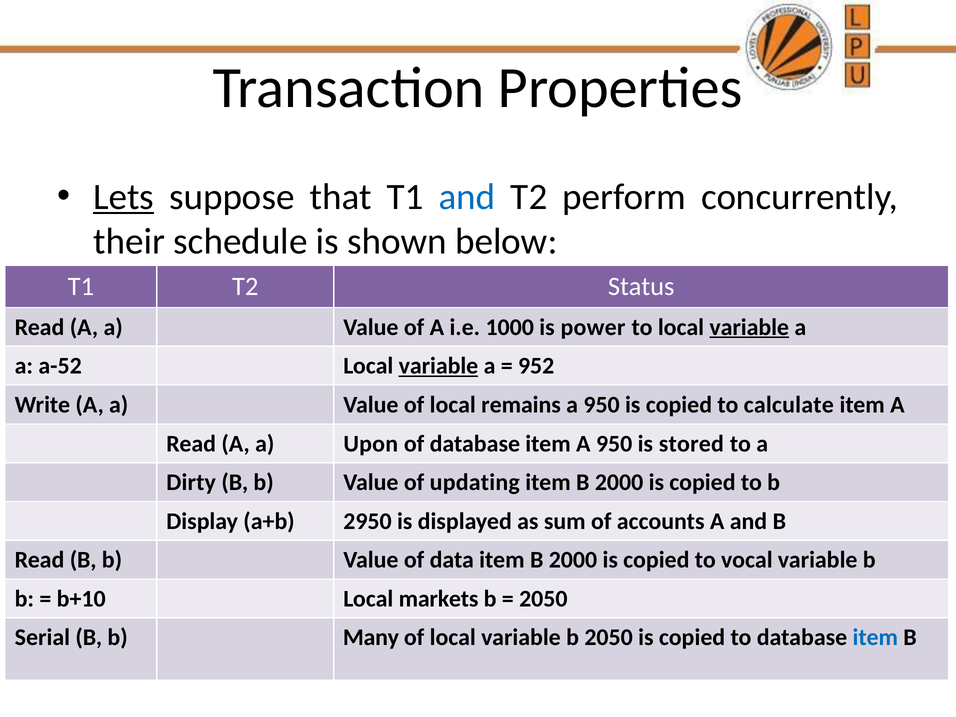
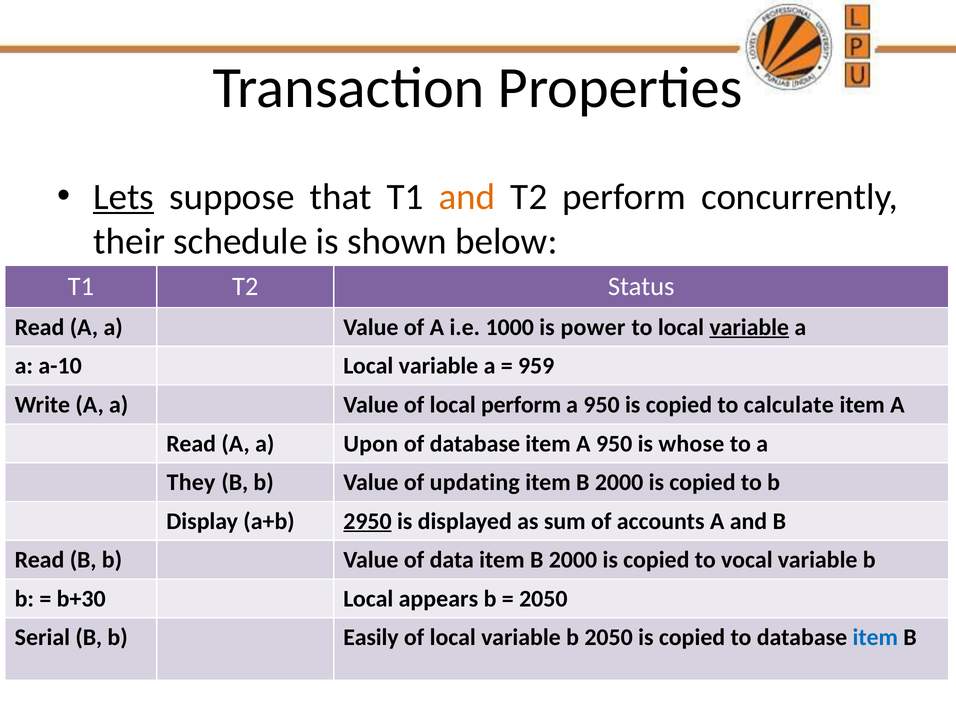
and at (467, 197) colour: blue -> orange
a-52: a-52 -> a-10
variable at (438, 366) underline: present -> none
952: 952 -> 959
local remains: remains -> perform
stored: stored -> whose
Dirty: Dirty -> They
2950 underline: none -> present
b+10: b+10 -> b+30
markets: markets -> appears
Many: Many -> Easily
